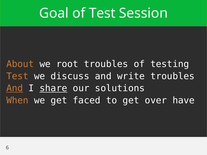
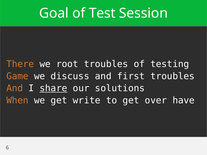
About: About -> There
Test at (17, 76): Test -> Game
write: write -> first
And at (15, 88) underline: present -> none
faced: faced -> write
